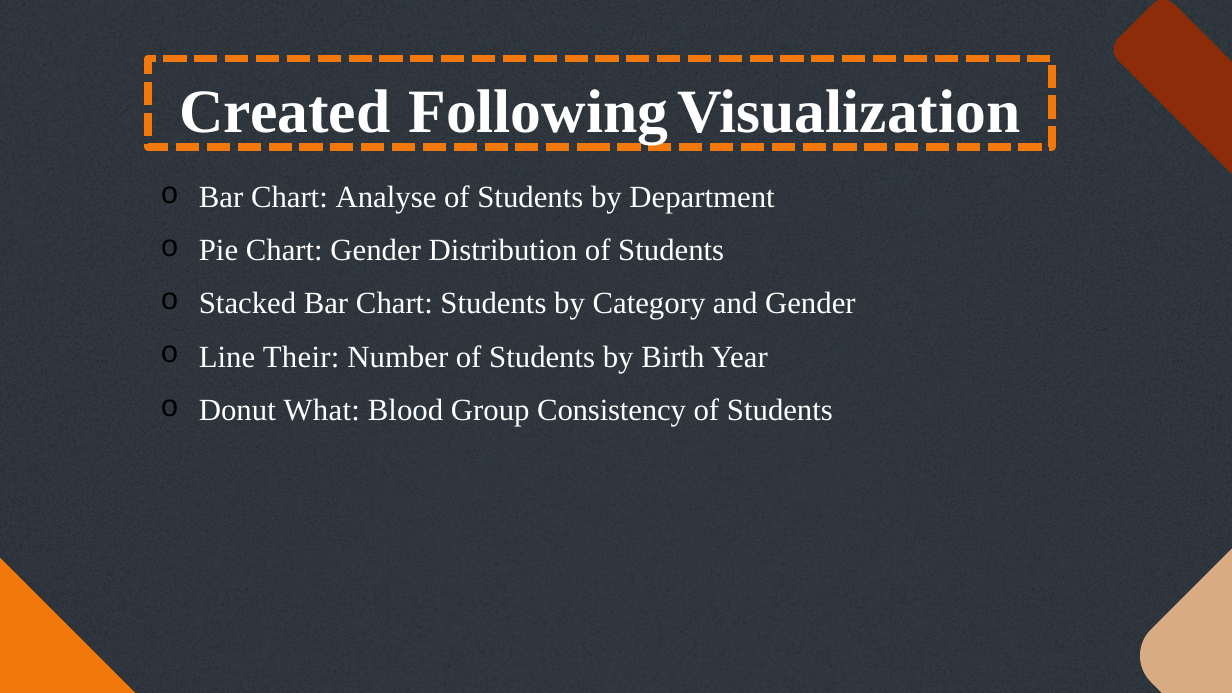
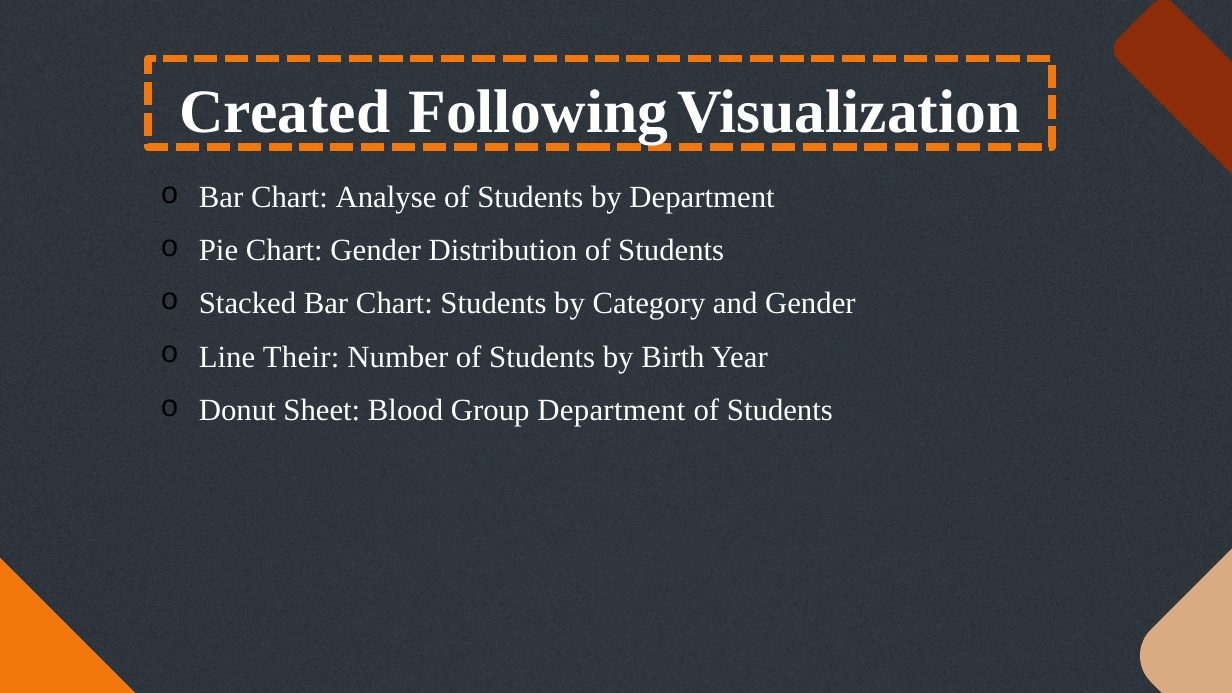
What: What -> Sheet
Group Consistency: Consistency -> Department
